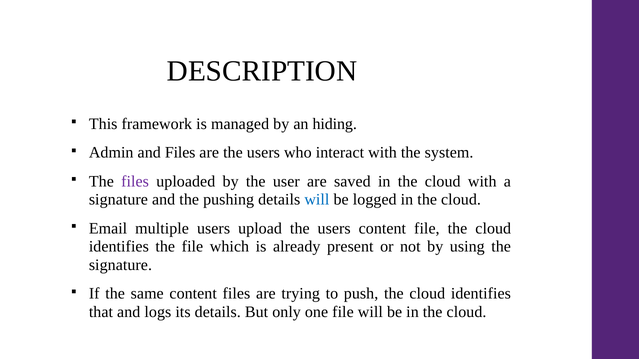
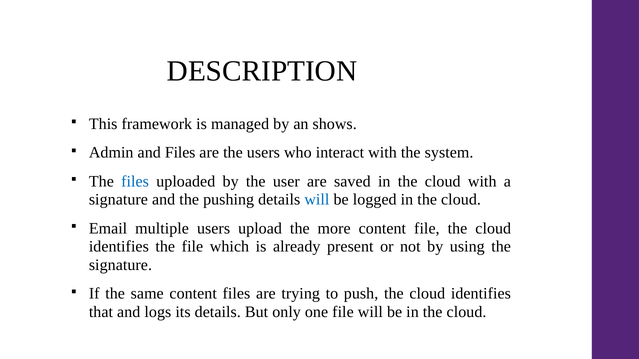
hiding: hiding -> shows
files at (135, 182) colour: purple -> blue
upload the users: users -> more
